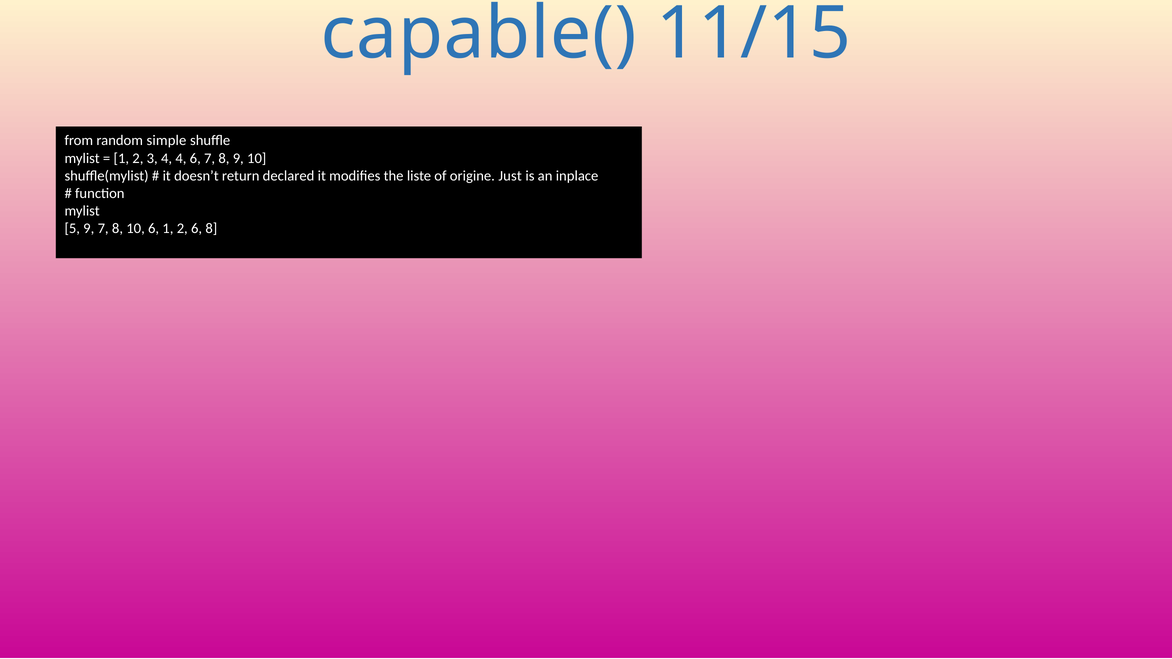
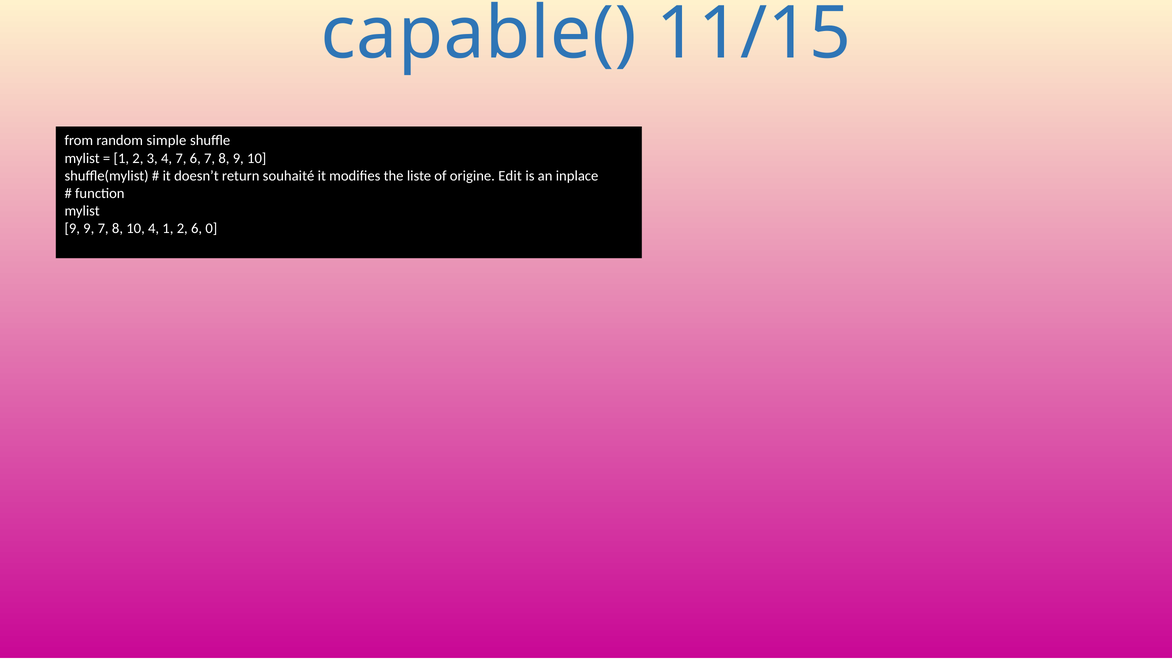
4 4: 4 -> 7
declared: declared -> souhaité
Just: Just -> Edit
5 at (72, 229): 5 -> 9
10 6: 6 -> 4
6 8: 8 -> 0
